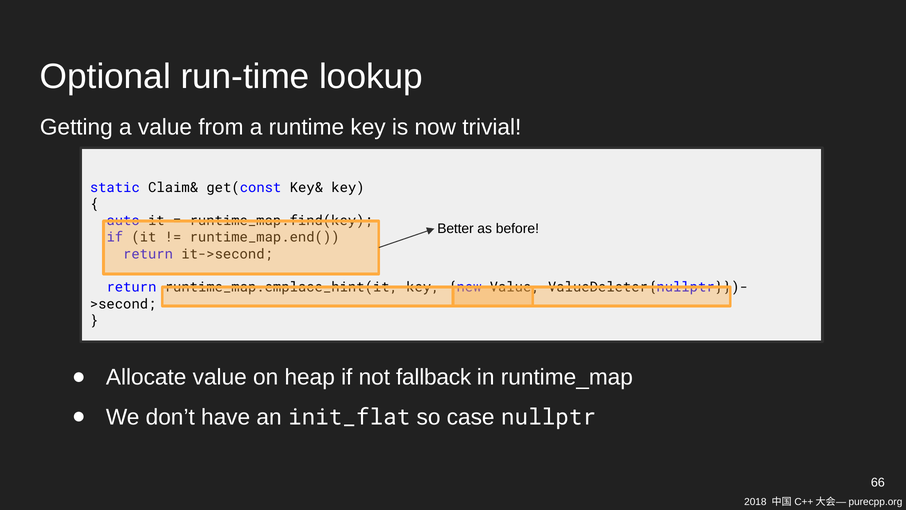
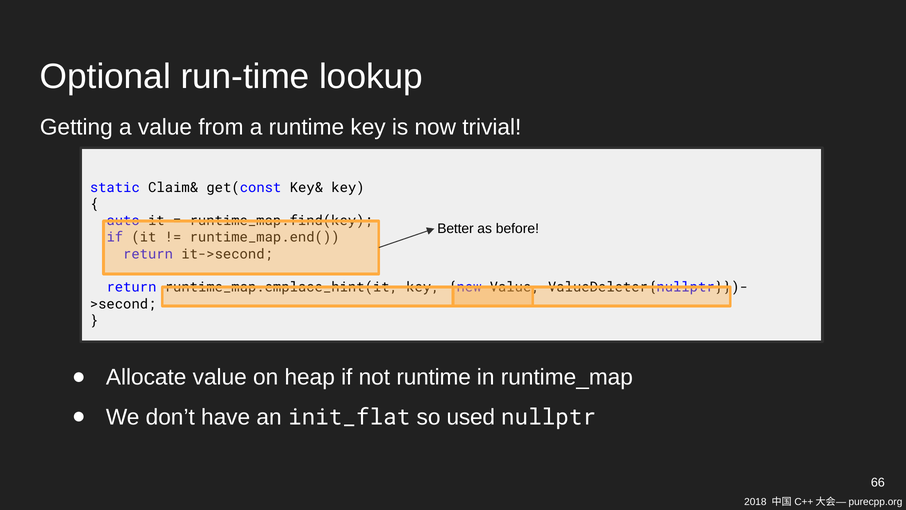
not fallback: fallback -> runtime
case: case -> used
